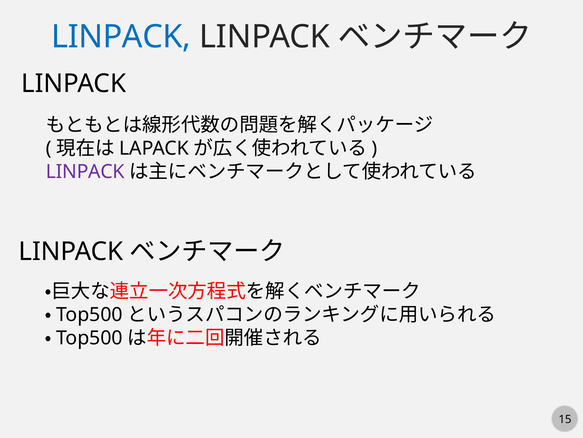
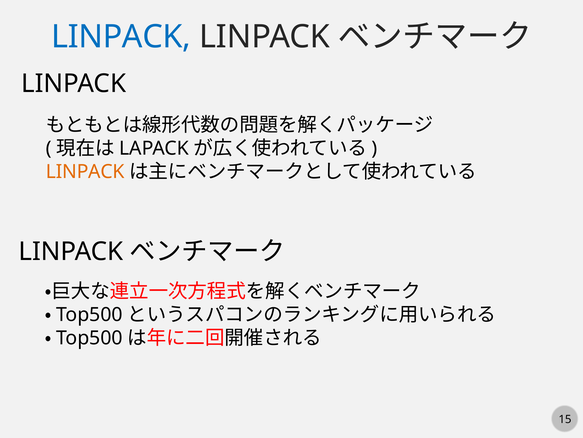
LINPACK at (85, 171) colour: purple -> orange
